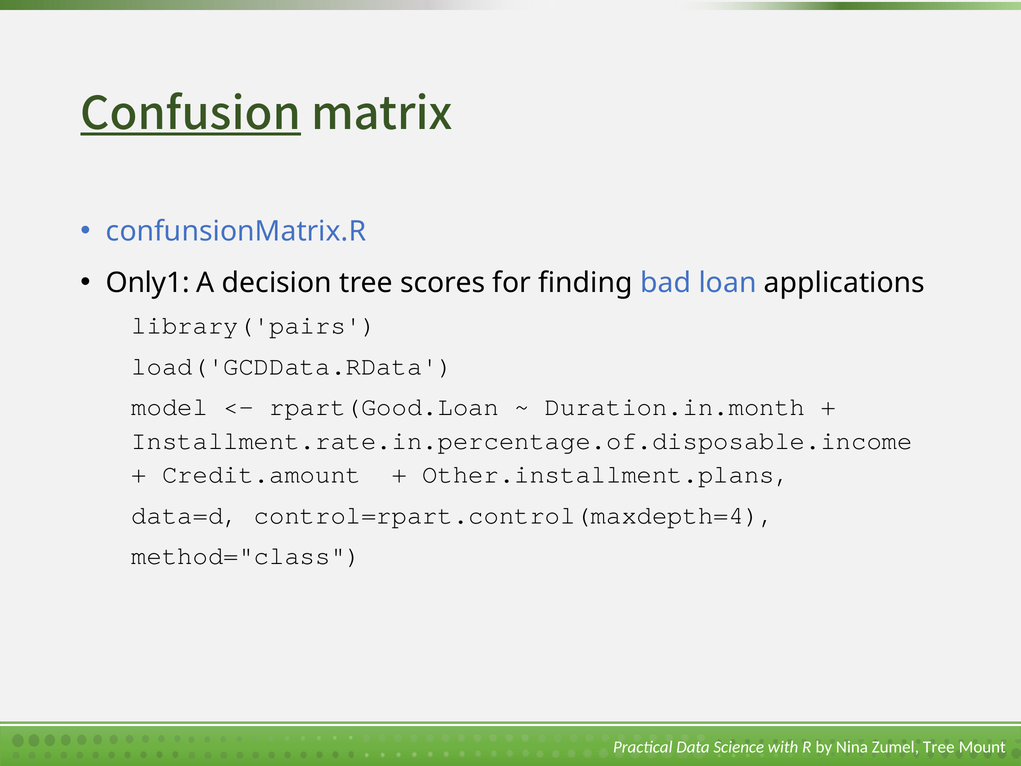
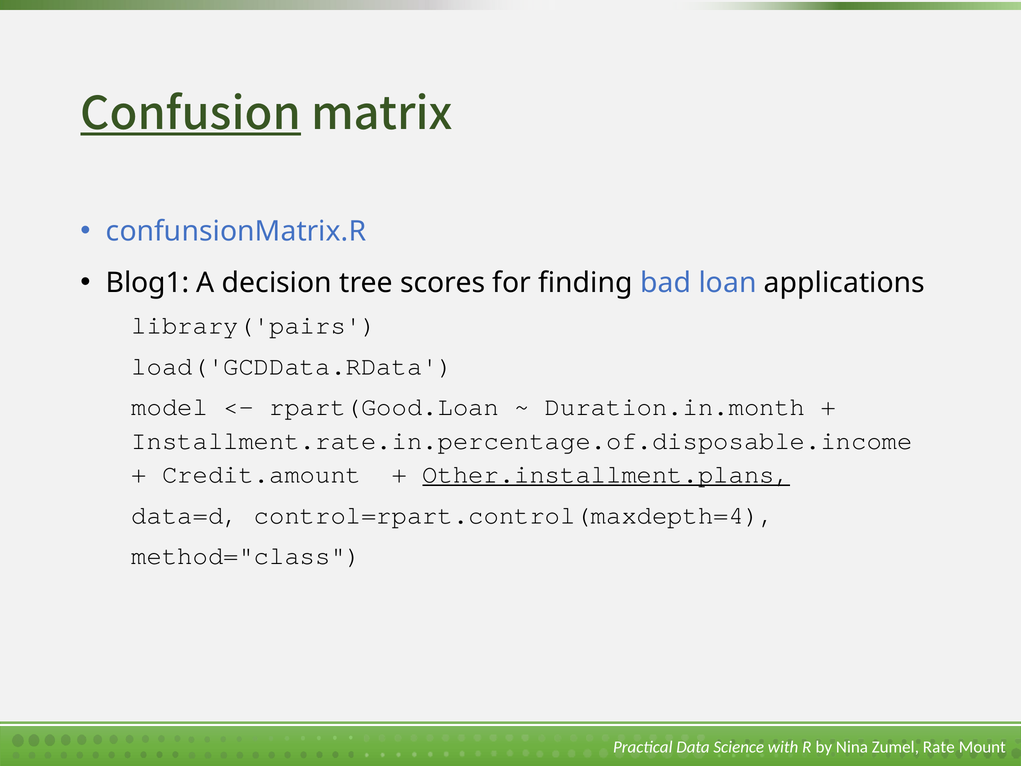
Only1: Only1 -> Blog1
Other.installment.plans underline: none -> present
Zumel Tree: Tree -> Rate
